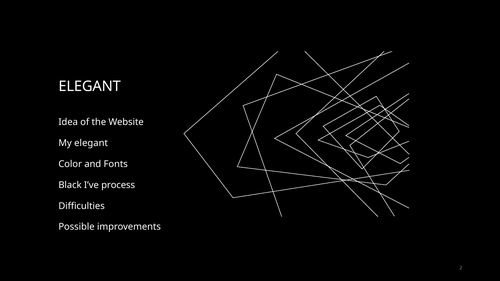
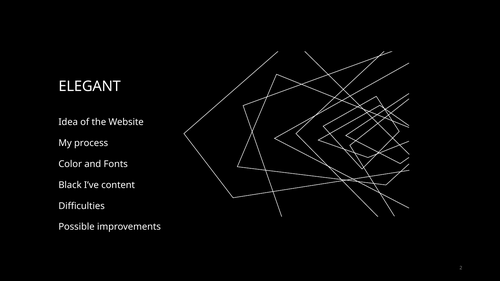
My elegant: elegant -> process
process: process -> content
